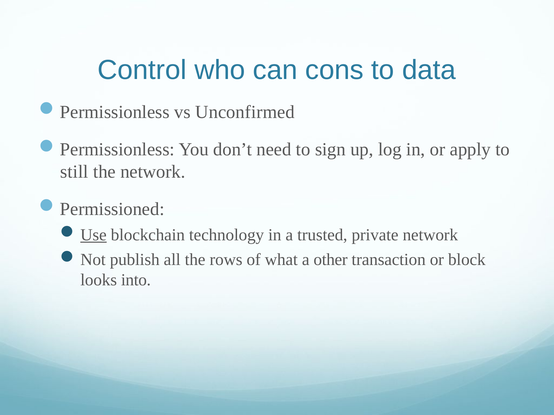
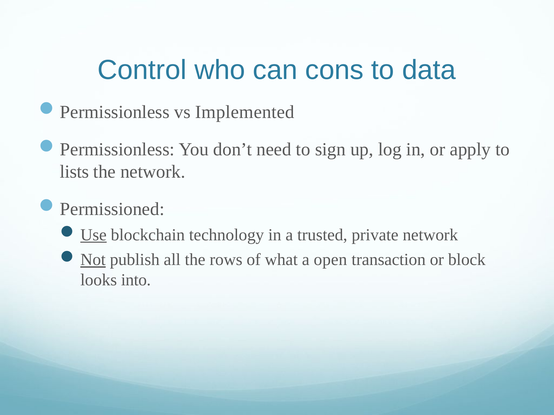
Unconfirmed: Unconfirmed -> Implemented
still: still -> lists
Not underline: none -> present
other: other -> open
